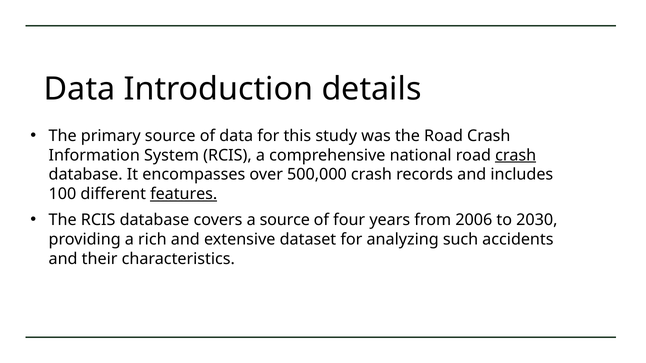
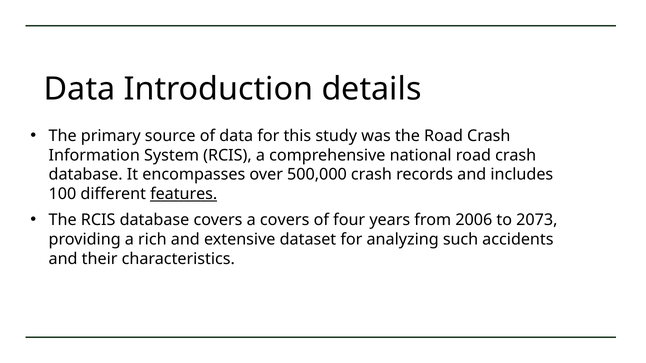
crash at (516, 155) underline: present -> none
a source: source -> covers
2030: 2030 -> 2073
